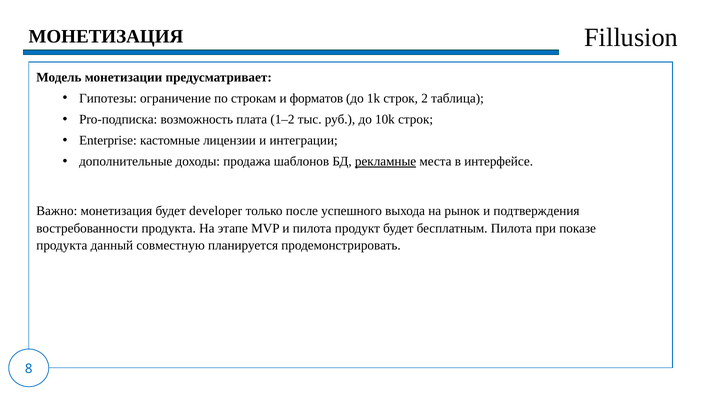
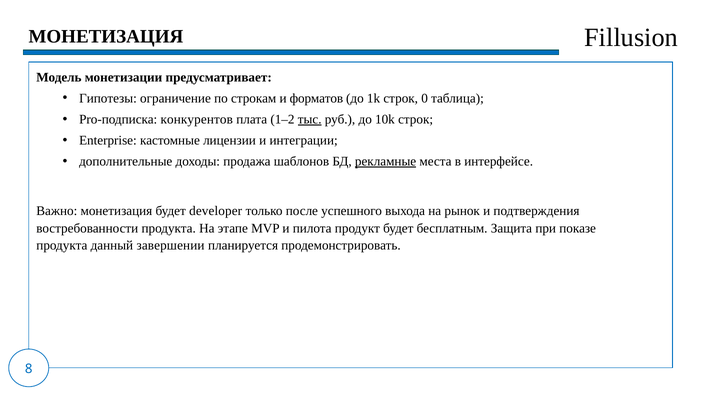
2: 2 -> 0
возможность: возможность -> конкурентов
тыс underline: none -> present
бесплатным Пилота: Пилота -> Защита
совместную: совместную -> завершении
